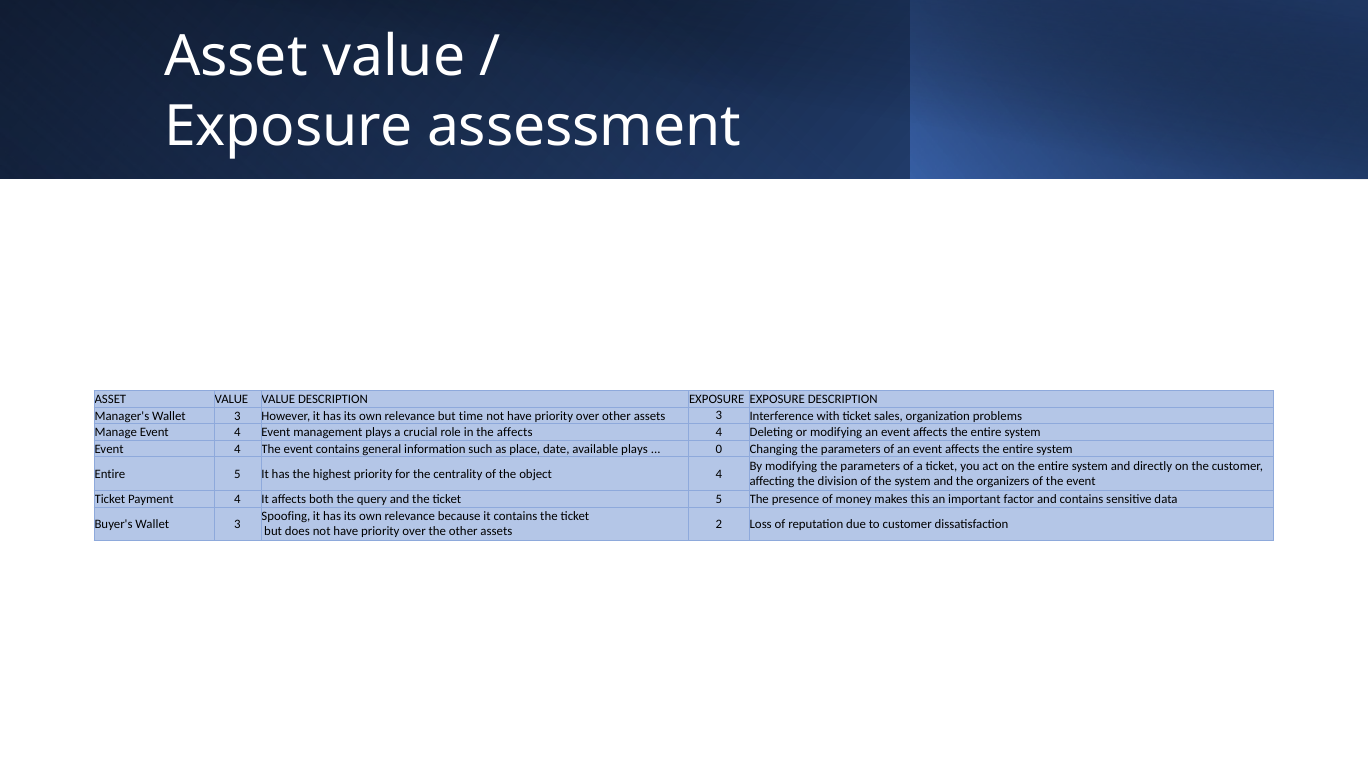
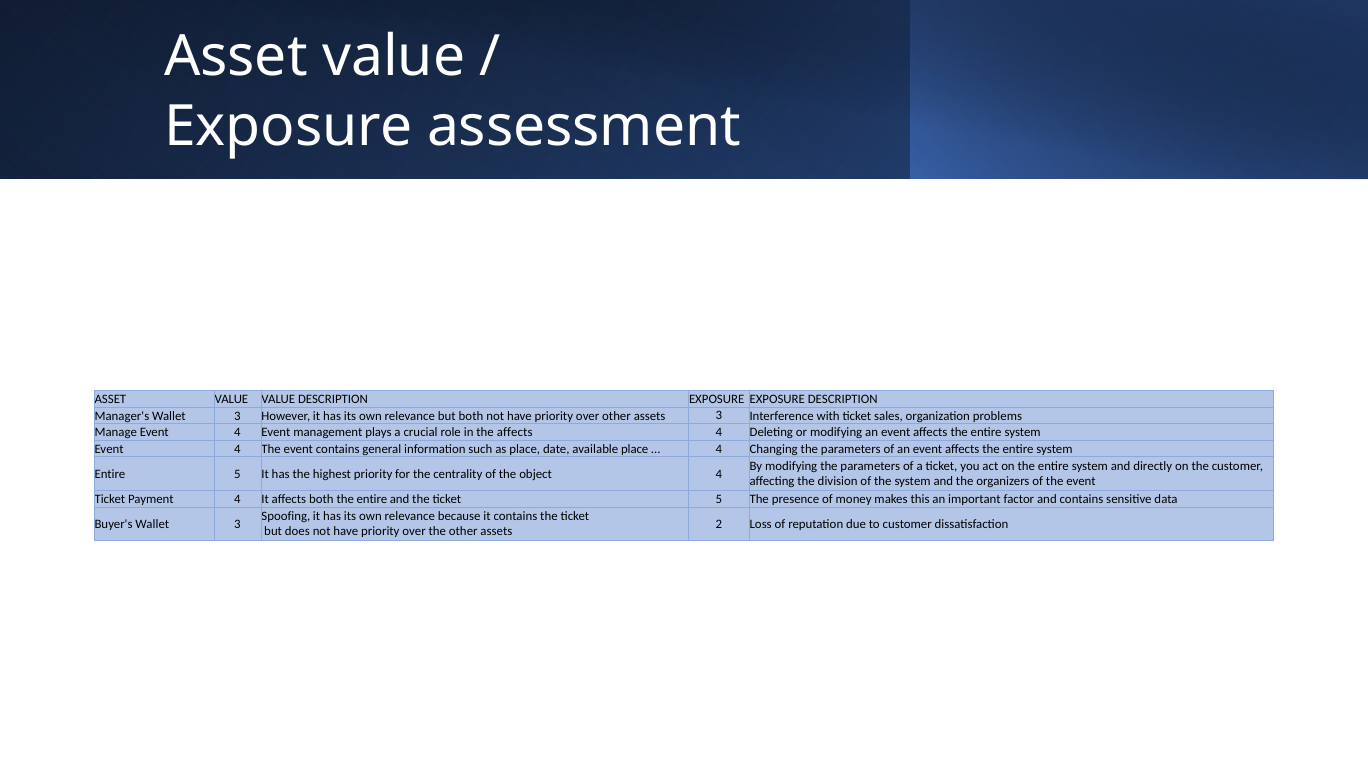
but time: time -> both
available plays: plays -> place
0 at (719, 449): 0 -> 4
both the query: query -> entire
